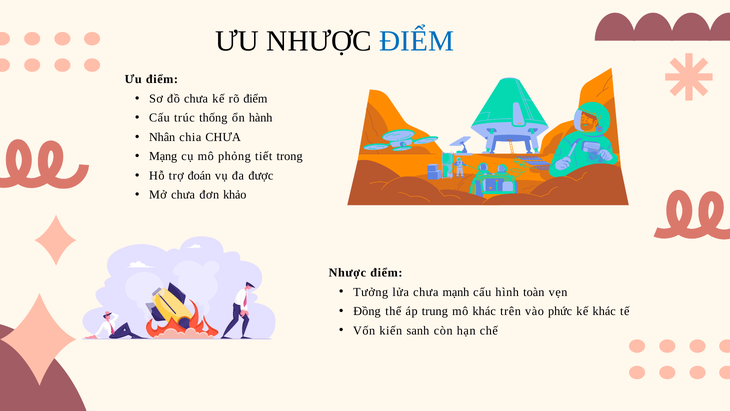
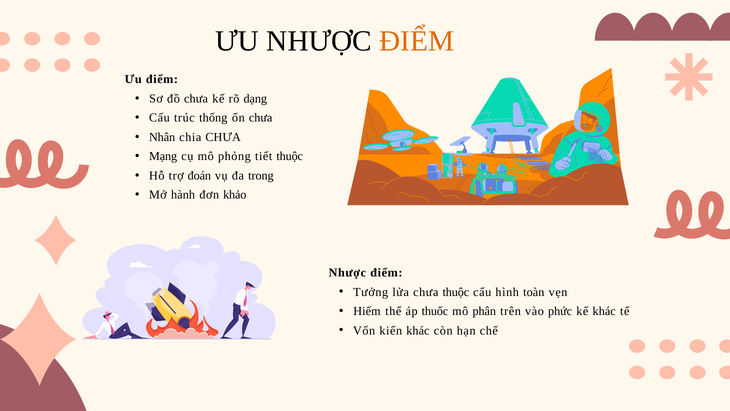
ĐIỂM at (417, 41) colour: blue -> orange
rõ điểm: điểm -> dạng
ổn hành: hành -> chưa
tiết trong: trong -> thuộc
được: được -> trong
Mở chưa: chưa -> hành
chưa mạnh: mạnh -> thuộc
Đồng: Đồng -> Hiếm
trung: trung -> thuốc
mô khác: khác -> phân
kiến sanh: sanh -> khác
